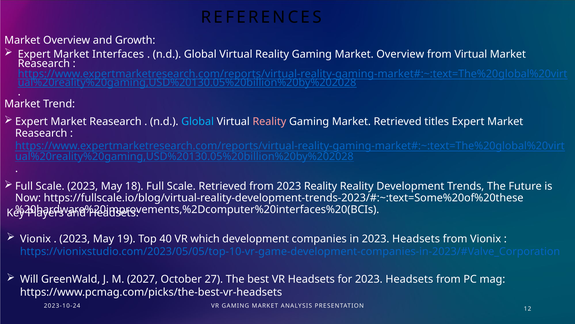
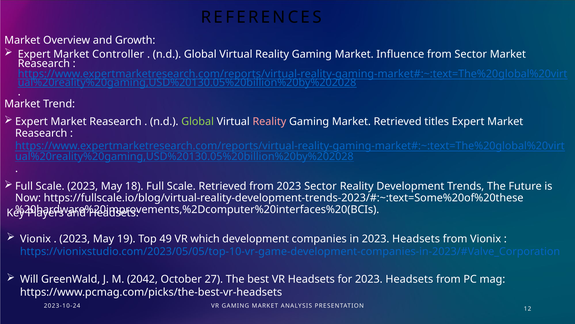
Interfaces: Interfaces -> Controller
Gaming Market Overview: Overview -> Influence
from Virtual: Virtual -> Sector
Global at (198, 121) colour: light blue -> light green
2023 Reality: Reality -> Sector
40: 40 -> 49
2027: 2027 -> 2042
